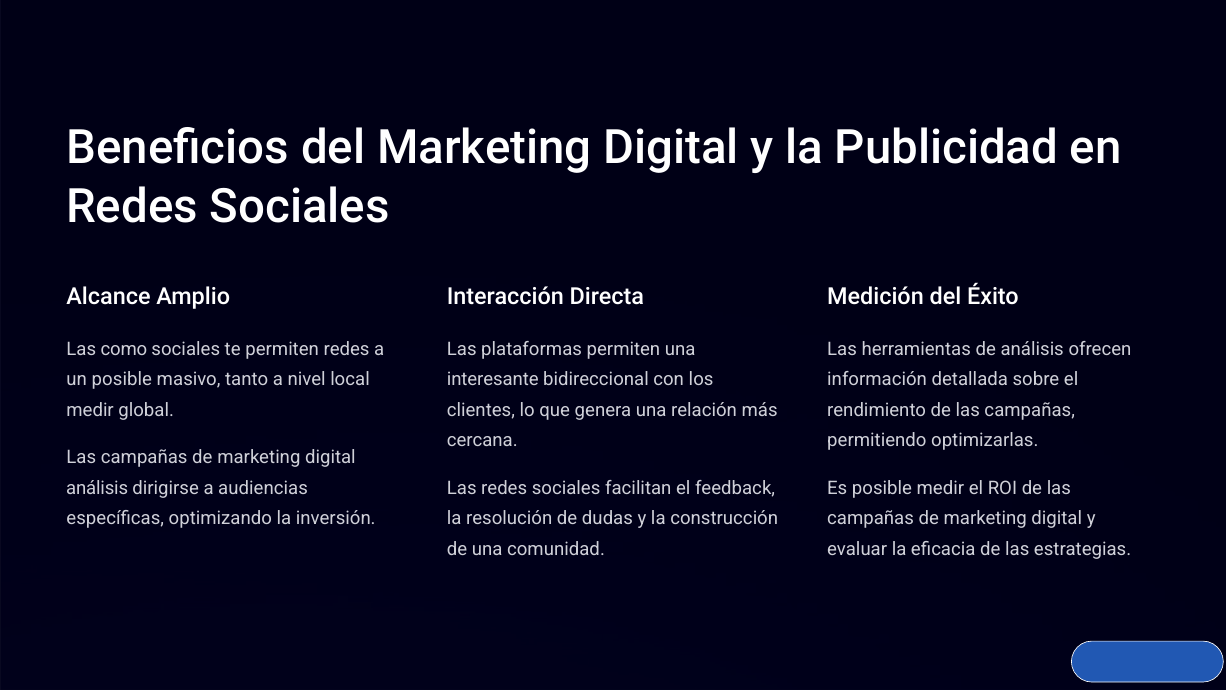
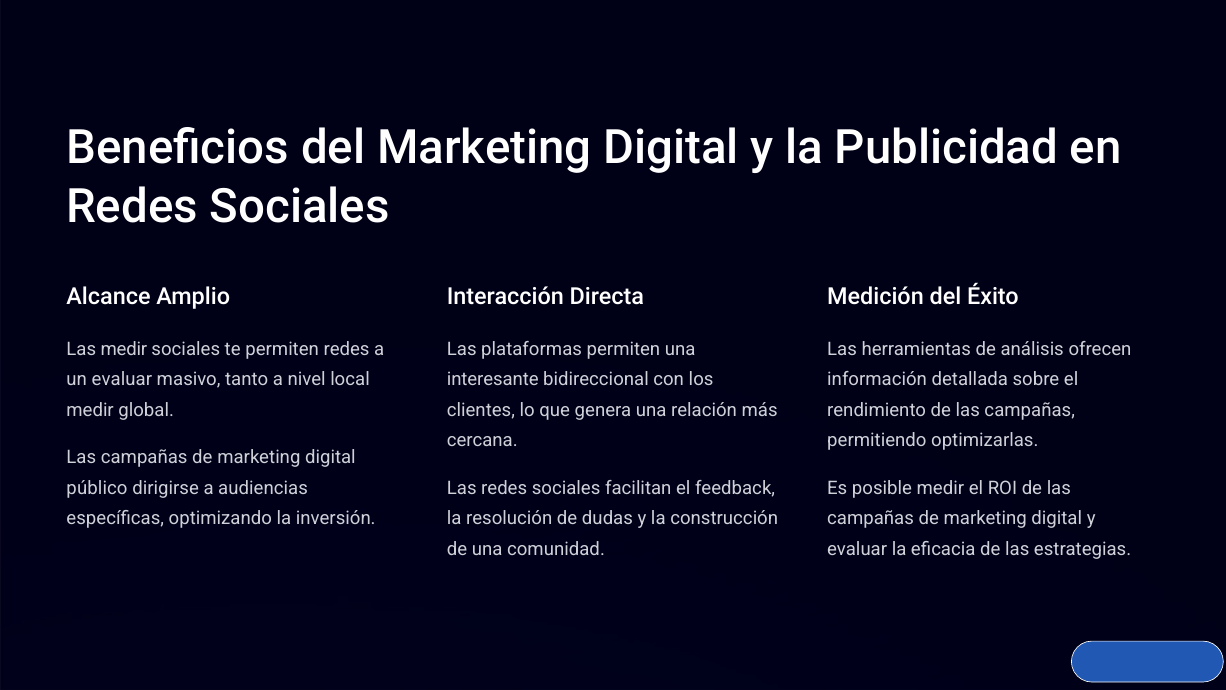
Las como: como -> medir
un posible: posible -> evaluar
análisis at (97, 488): análisis -> público
